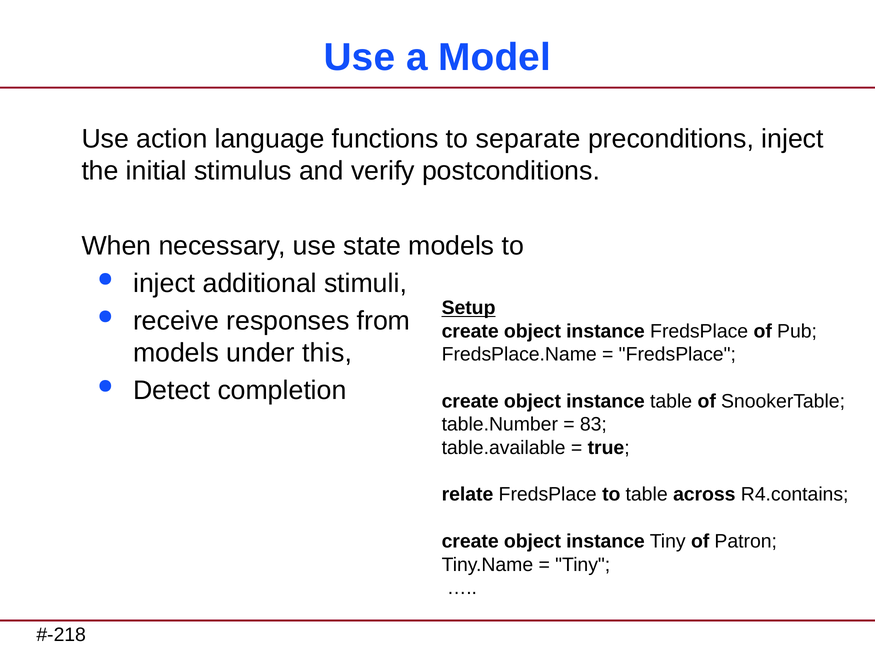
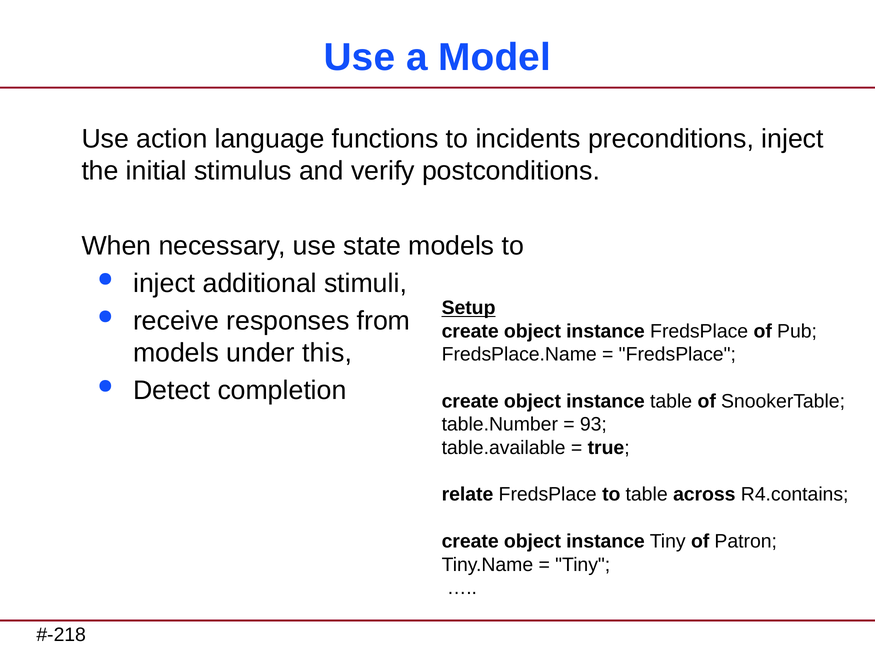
separate: separate -> incidents
83: 83 -> 93
